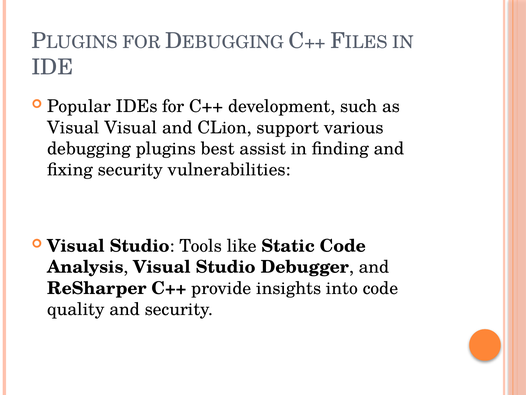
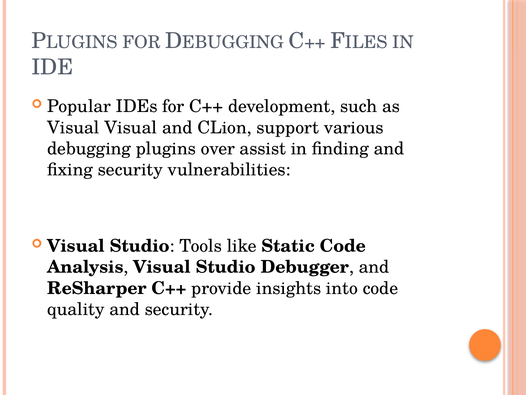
best: best -> over
